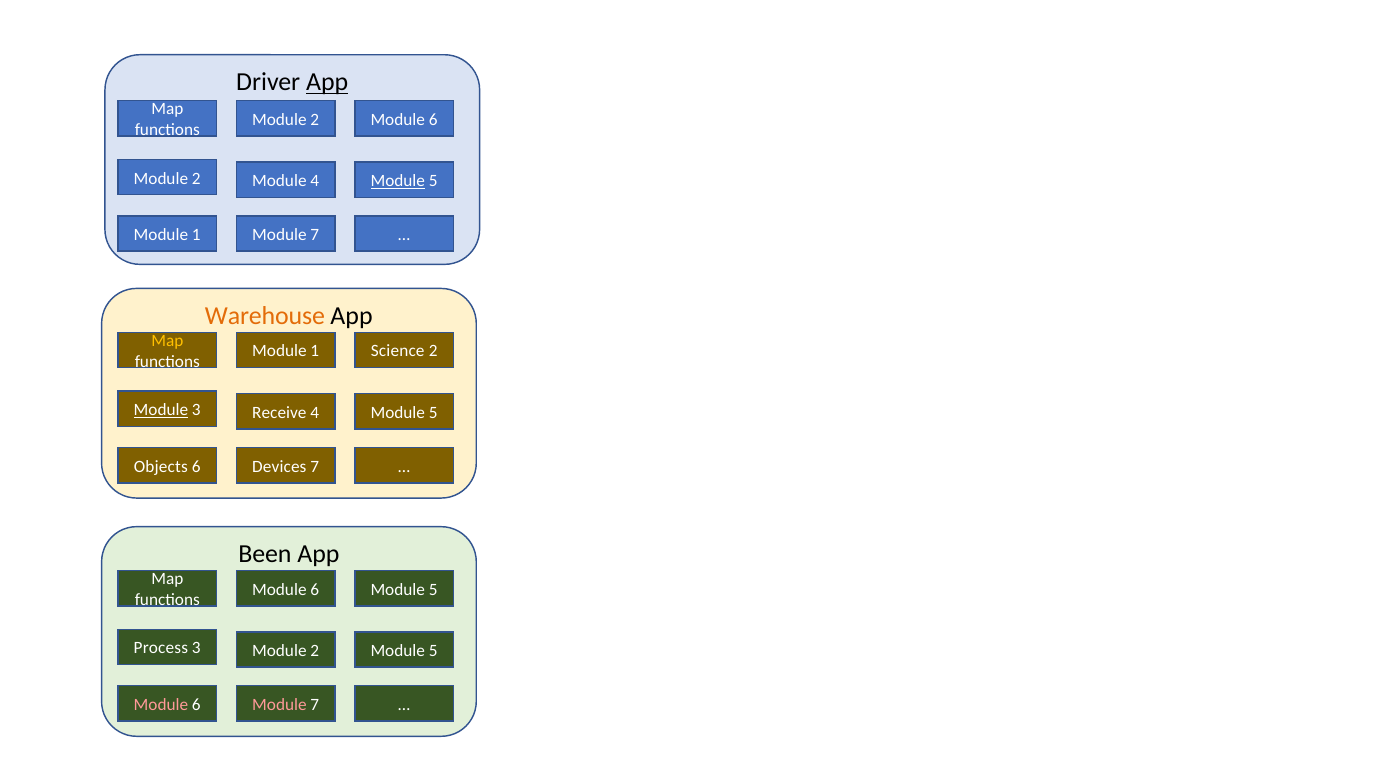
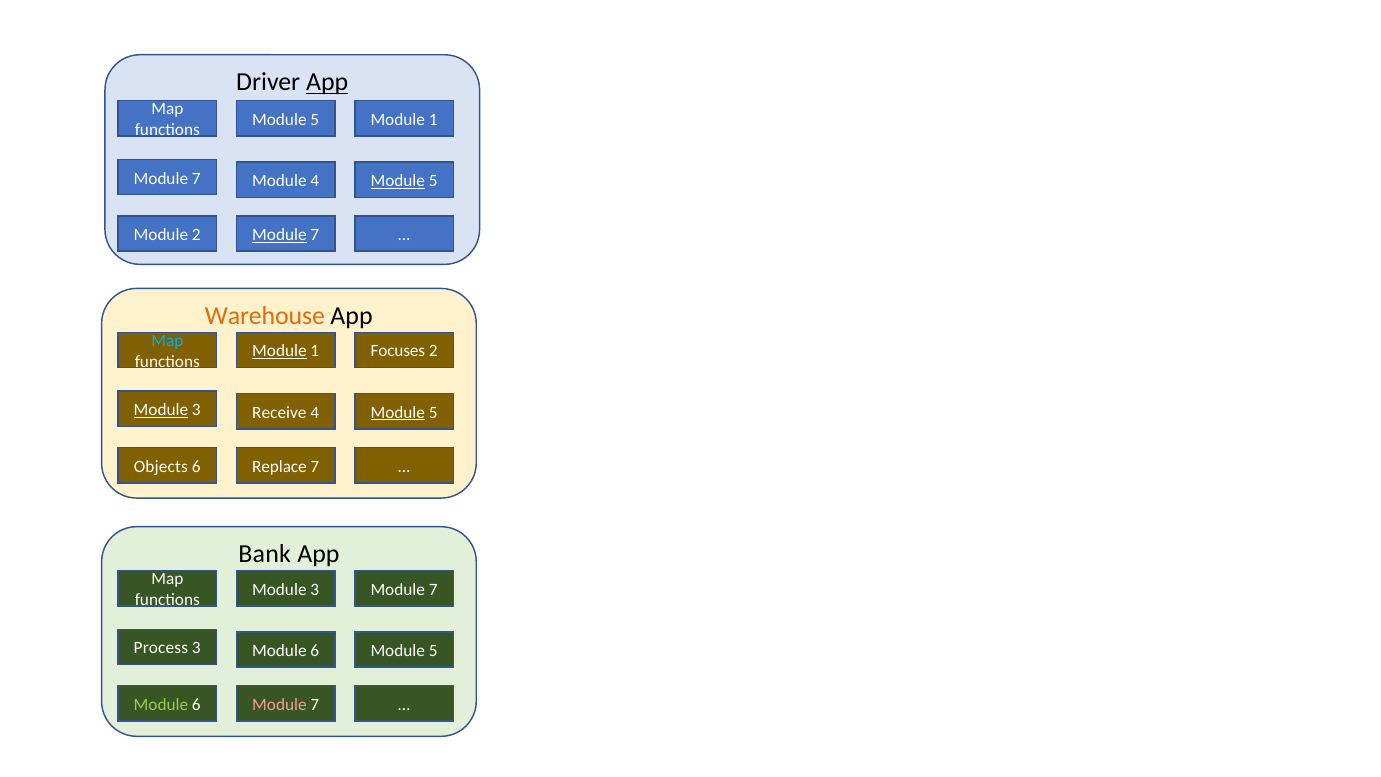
2 at (315, 120): 2 -> 5
6 at (433, 120): 6 -> 1
2 at (196, 178): 2 -> 7
1 at (196, 235): 1 -> 2
Module at (279, 235) underline: none -> present
Map at (167, 341) colour: yellow -> light blue
Module at (279, 351) underline: none -> present
Science: Science -> Focuses
Module at (398, 412) underline: none -> present
Devices: Devices -> Replace
Been: Been -> Bank
6 at (315, 589): 6 -> 3
5 at (433, 589): 5 -> 7
2 at (315, 651): 2 -> 6
Module at (161, 704) colour: pink -> light green
